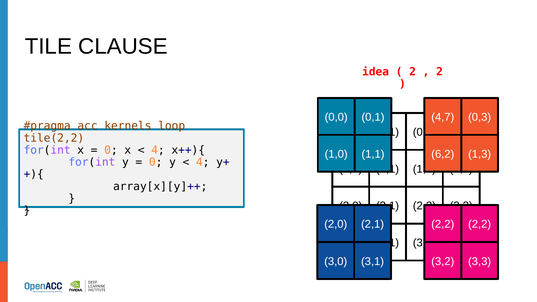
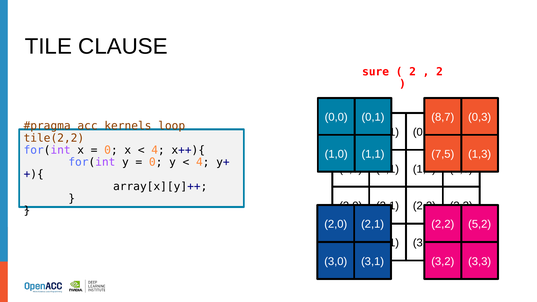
idea: idea -> sure
4,7: 4,7 -> 8,7
6,2: 6,2 -> 7,5
2,1 2,2: 2,2 -> 5,2
